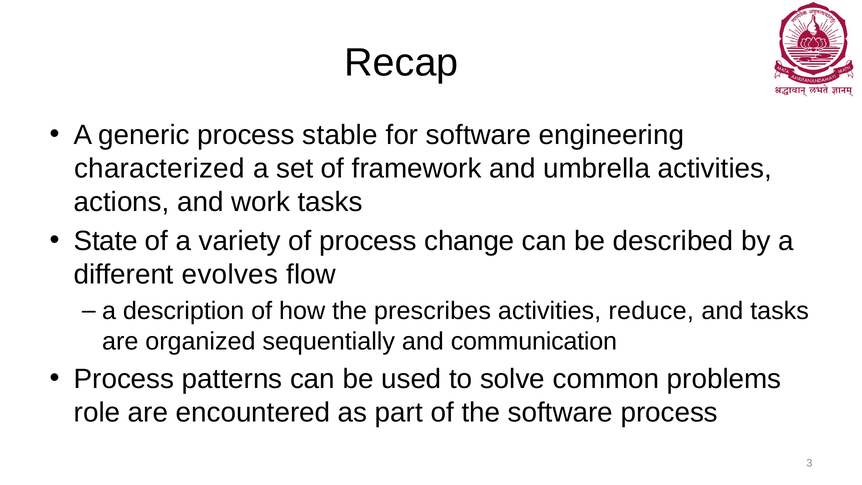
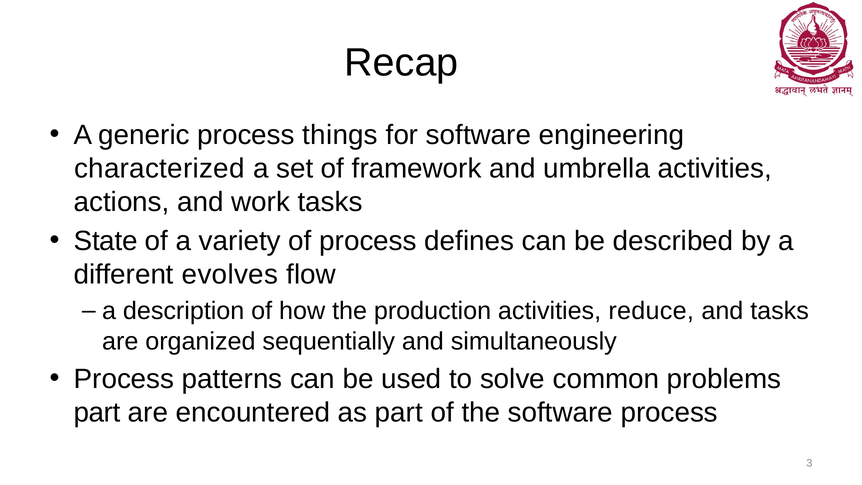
stable: stable -> things
change: change -> defines
prescribes: prescribes -> production
communication: communication -> simultaneously
role at (97, 413): role -> part
